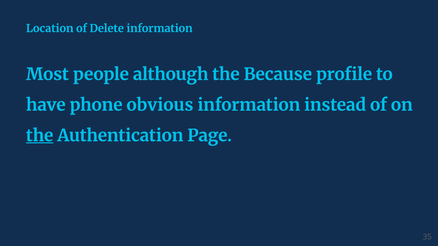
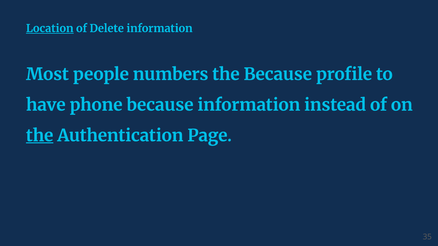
Location underline: none -> present
although: although -> numbers
phone obvious: obvious -> because
